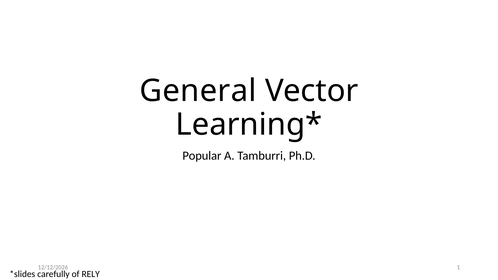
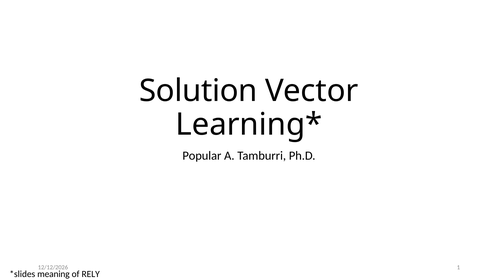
General: General -> Solution
carefully: carefully -> meaning
